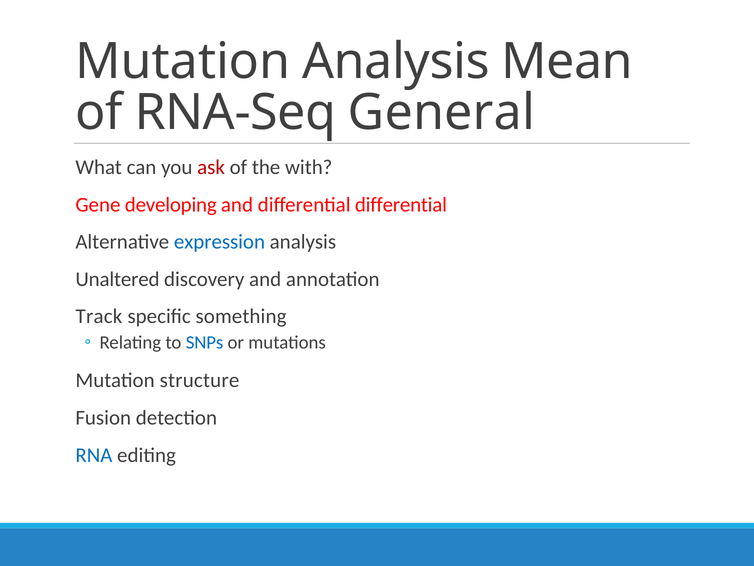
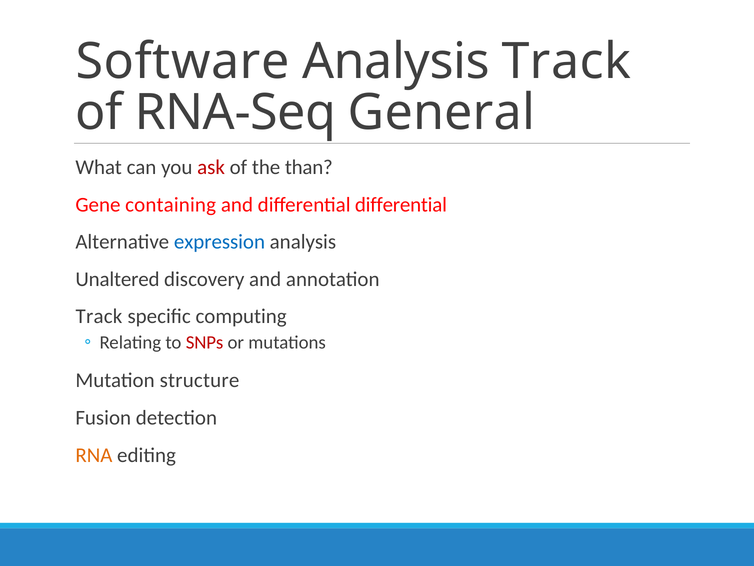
Mutation at (183, 61): Mutation -> Software
Analysis Mean: Mean -> Track
with: with -> than
developing: developing -> containing
something: something -> computing
SNPs colour: blue -> red
RNA colour: blue -> orange
